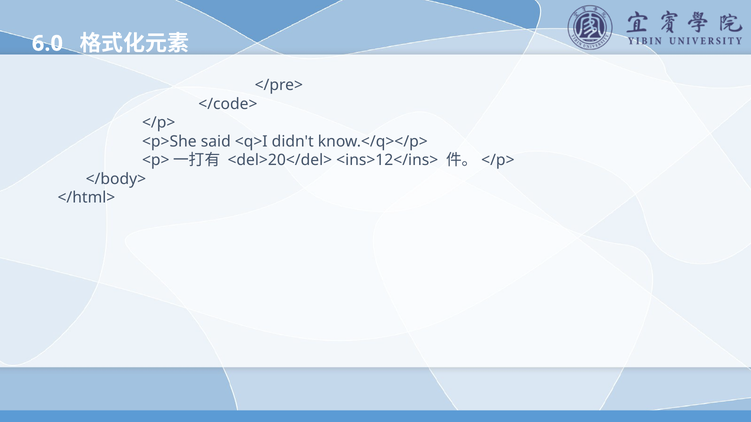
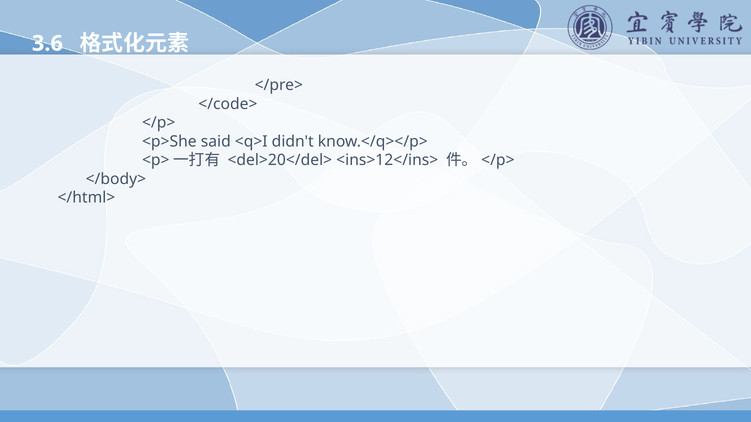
6.0: 6.0 -> 3.6
